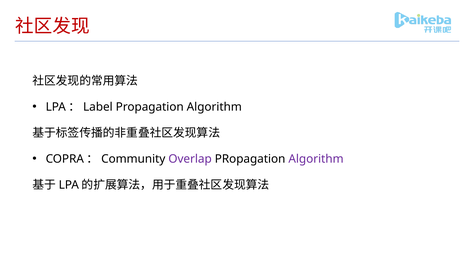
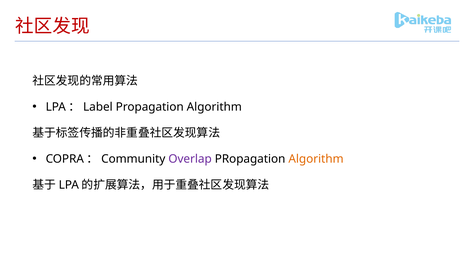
Algorithm at (316, 159) colour: purple -> orange
